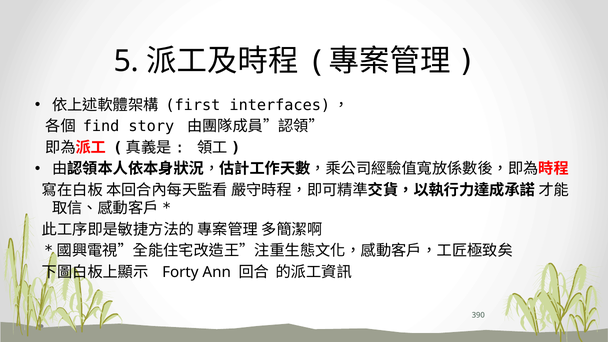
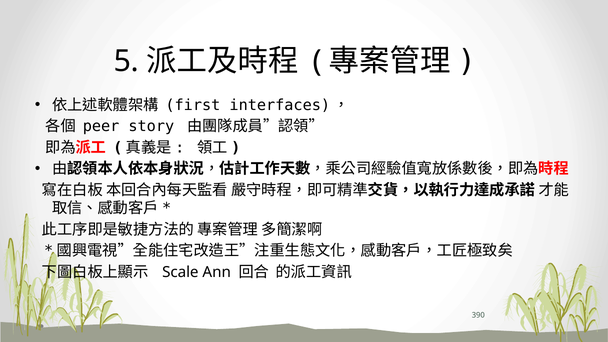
find: find -> peer
Forty: Forty -> Scale
